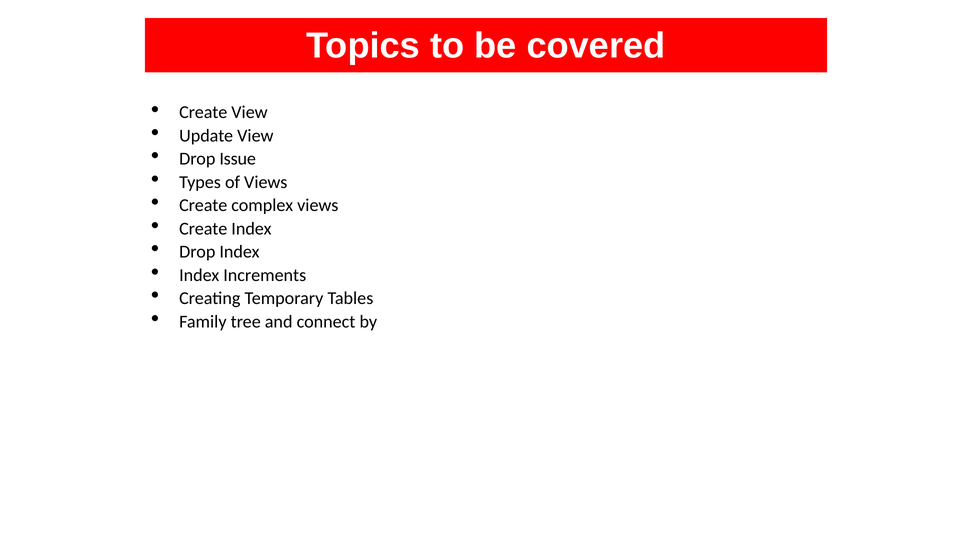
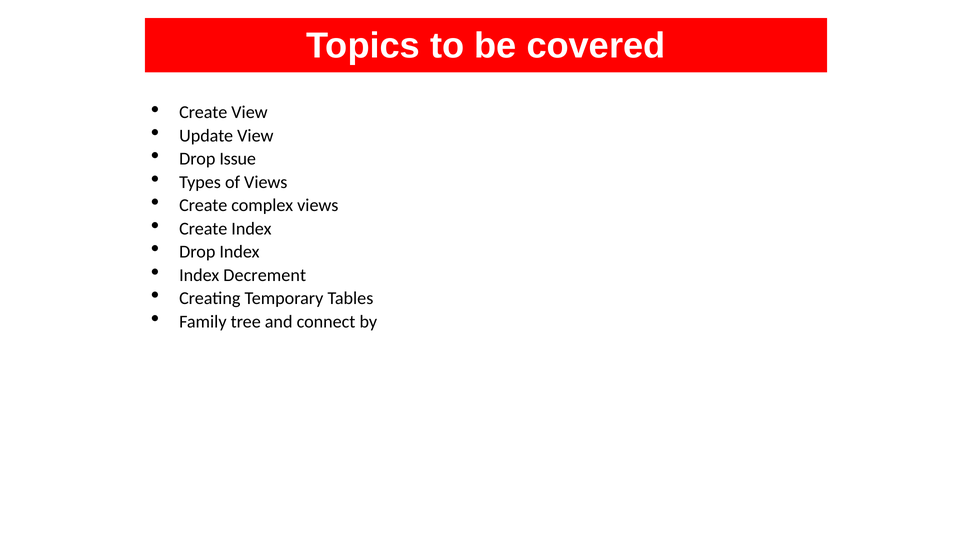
Increments: Increments -> Decrement
